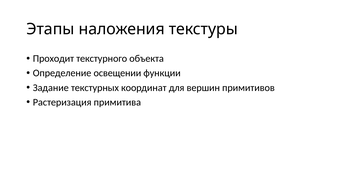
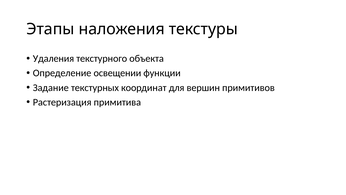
Проходит: Проходит -> Удаления
